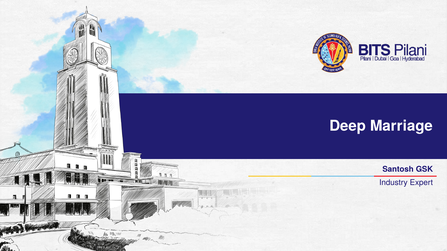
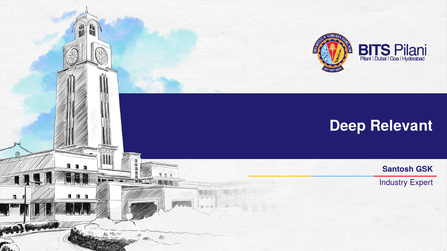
Marriage: Marriage -> Relevant
